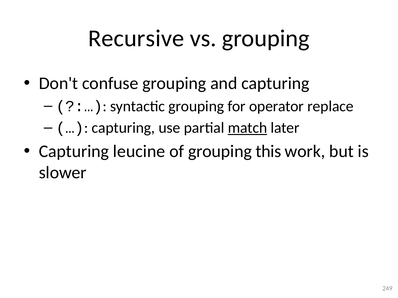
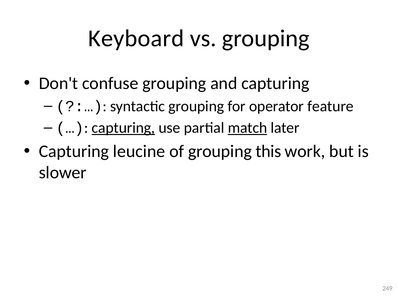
Recursive: Recursive -> Keyboard
replace: replace -> feature
capturing at (123, 128) underline: none -> present
